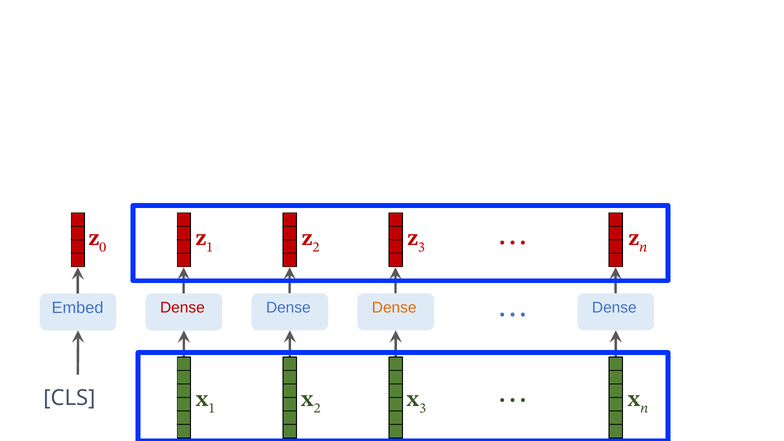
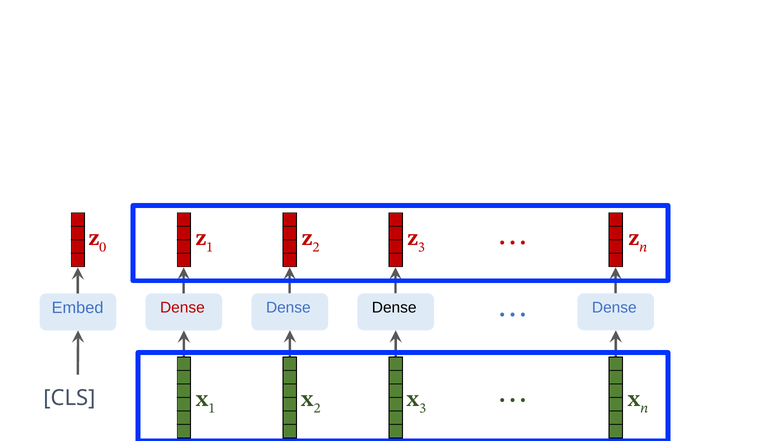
Dense at (394, 307) colour: orange -> black
